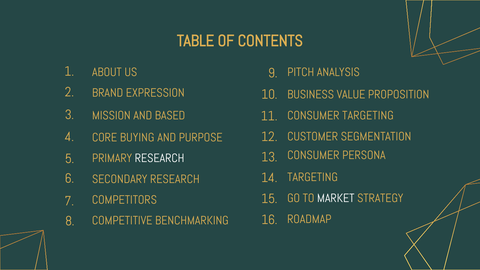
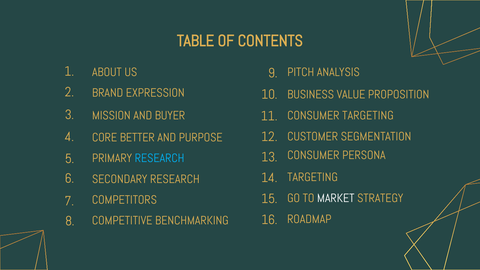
BASED: BASED -> BUYER
BUYING: BUYING -> BETTER
RESEARCH at (160, 158) colour: white -> light blue
